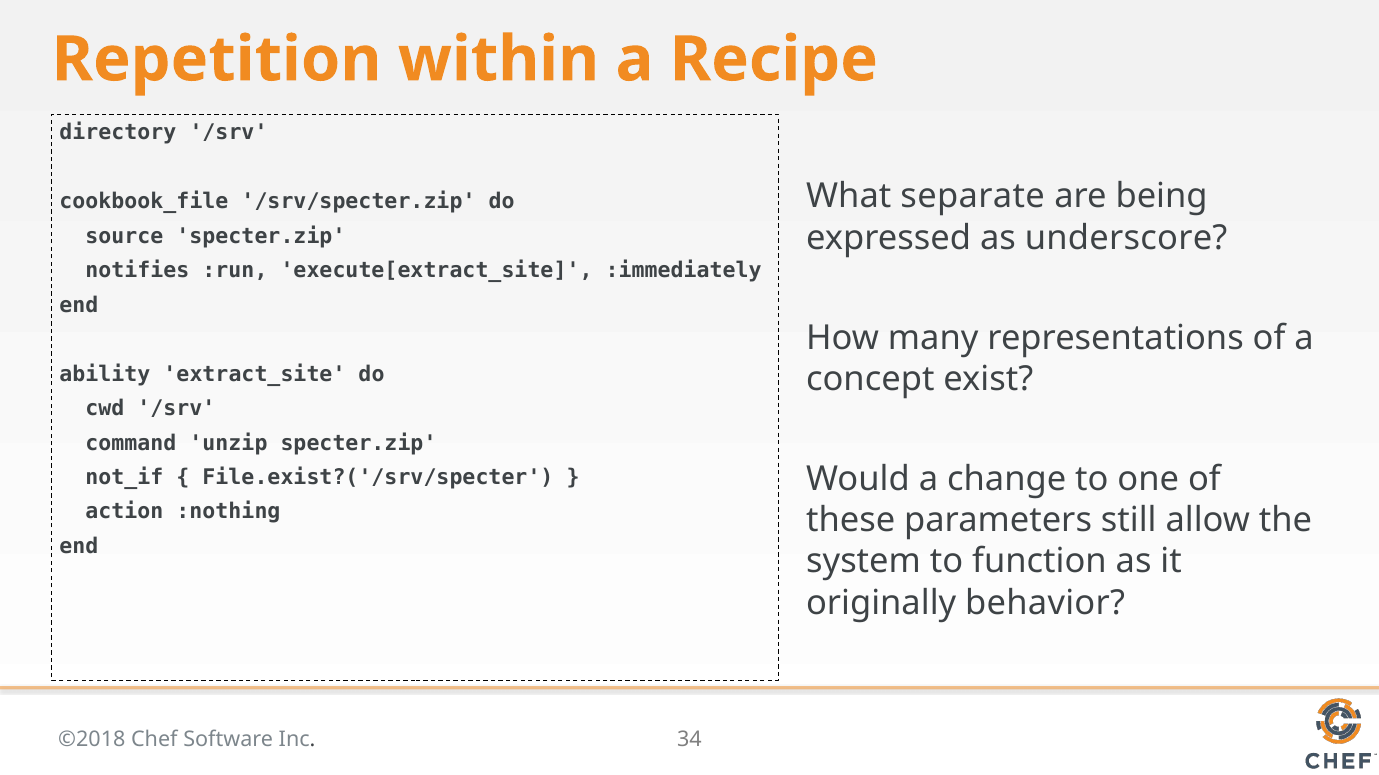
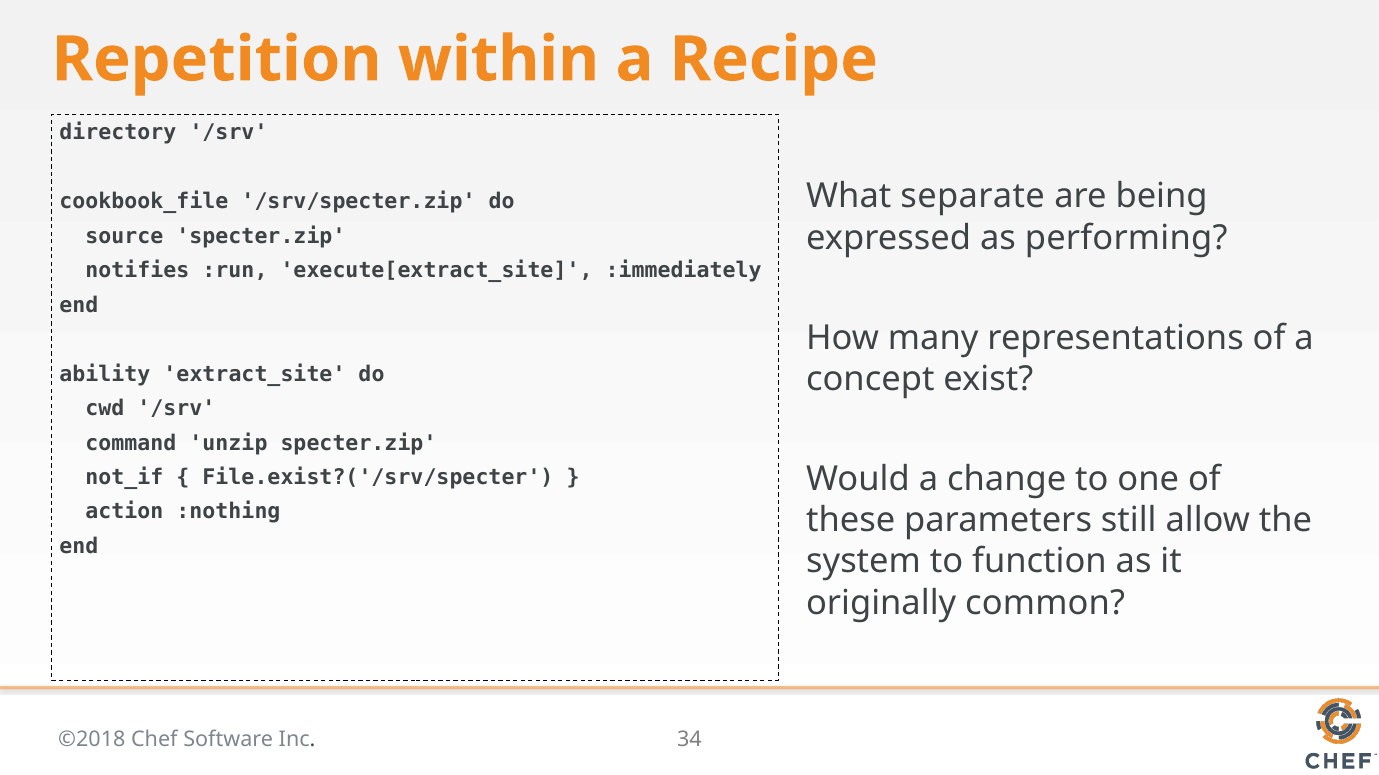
underscore: underscore -> performing
behavior: behavior -> common
